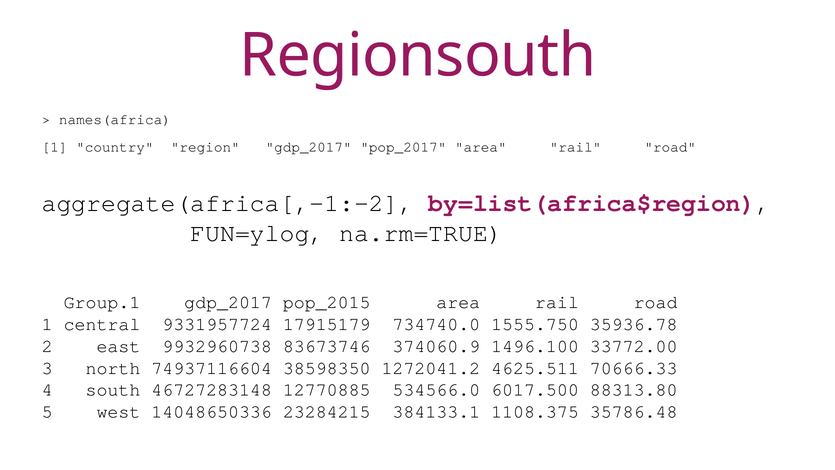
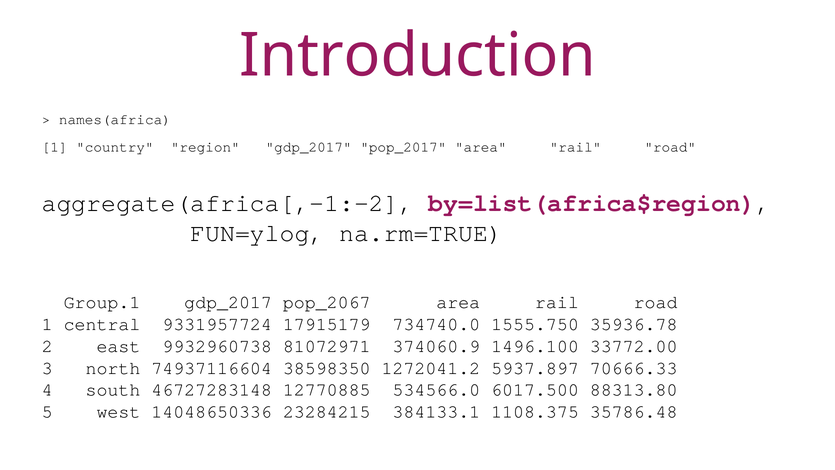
Regionsouth: Regionsouth -> Introduction
pop_2015: pop_2015 -> pop_2067
83673746: 83673746 -> 81072971
4625.511: 4625.511 -> 5937.897
